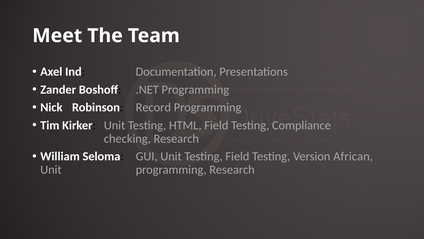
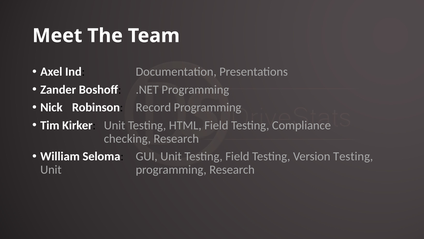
Version African: African -> Testing
